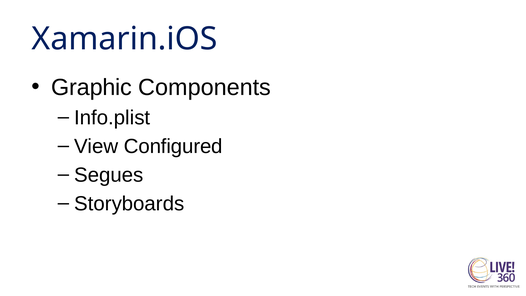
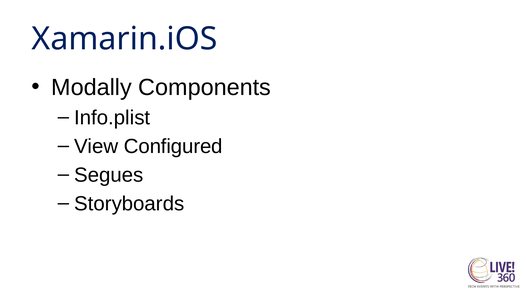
Graphic: Graphic -> Modally
